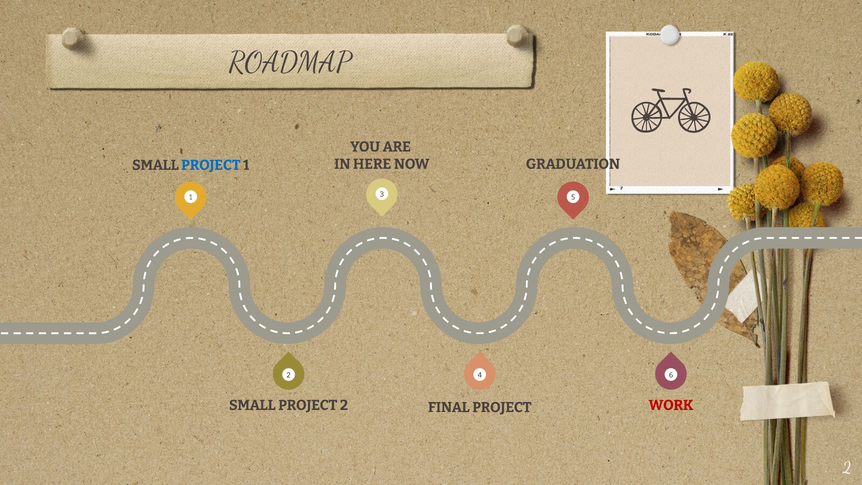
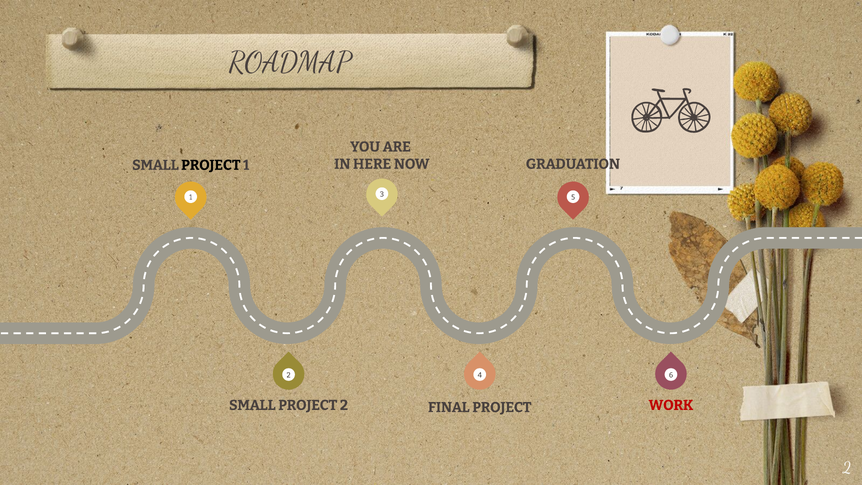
PROJECT at (211, 165) colour: blue -> black
